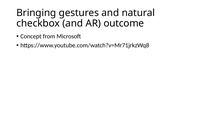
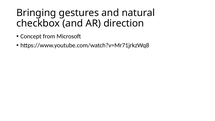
outcome: outcome -> direction
